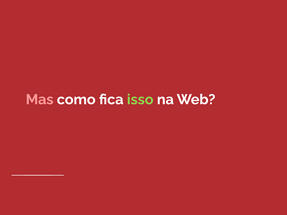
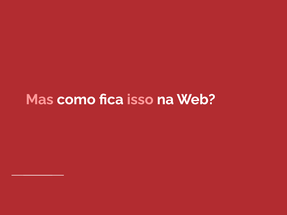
isso colour: light green -> pink
